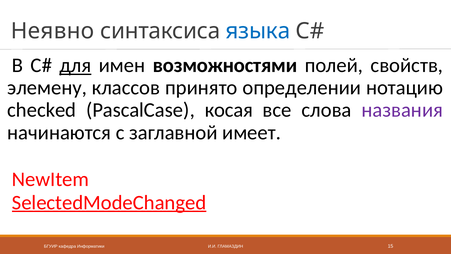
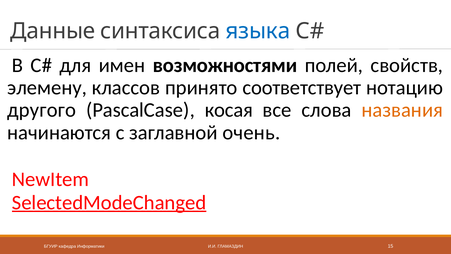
Неявно: Неявно -> Данные
для underline: present -> none
определении: определении -> соответствует
checked: checked -> другого
названия colour: purple -> orange
имеет: имеет -> очень
